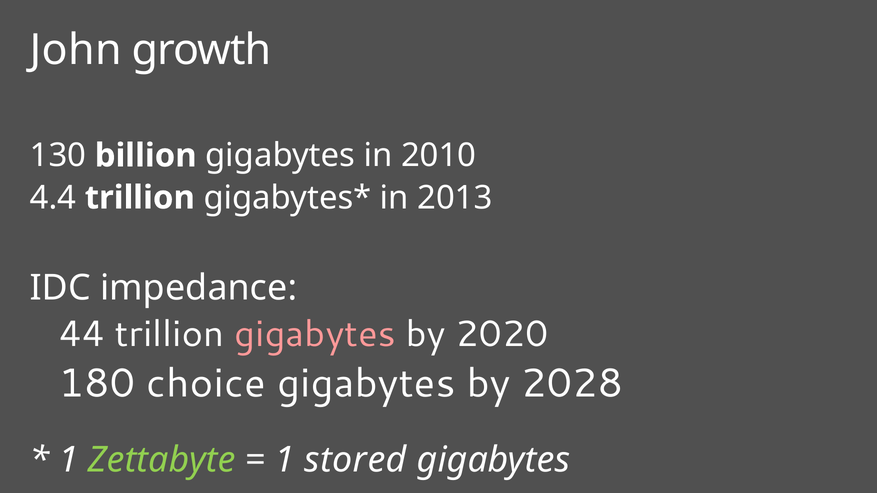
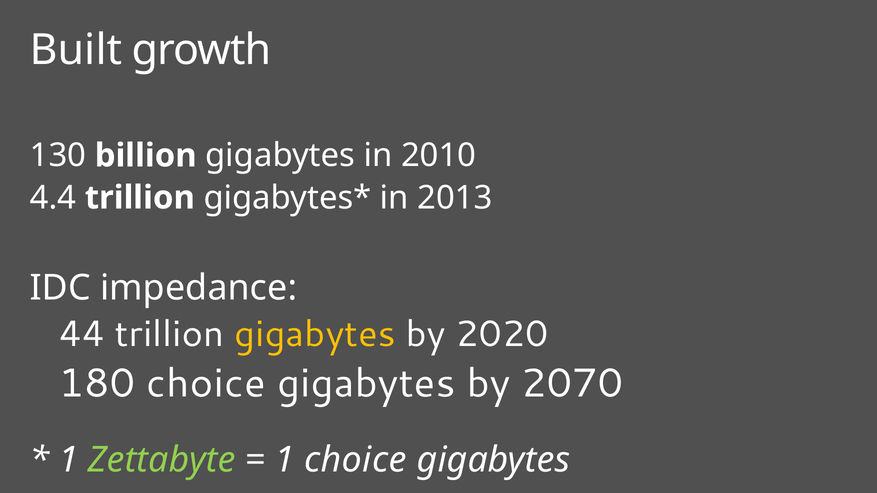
John: John -> Built
gigabytes at (315, 334) colour: pink -> yellow
2028: 2028 -> 2070
1 stored: stored -> choice
